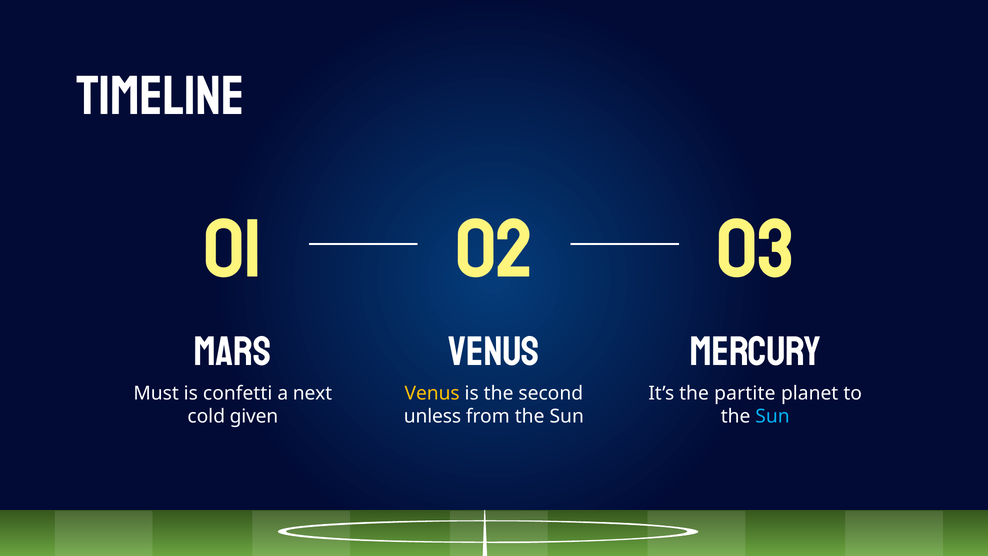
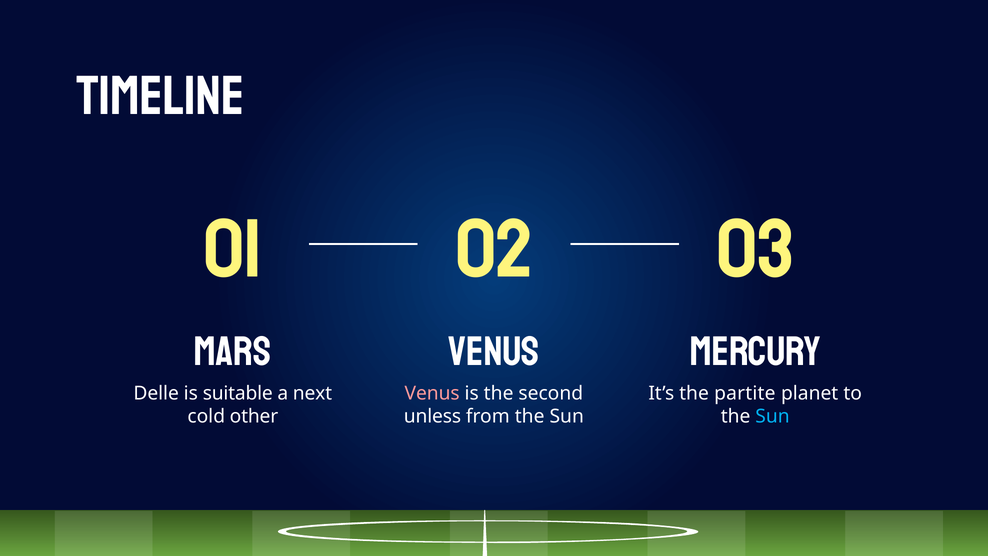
Must: Must -> Delle
confetti: confetti -> suitable
Venus at (432, 393) colour: yellow -> pink
given: given -> other
